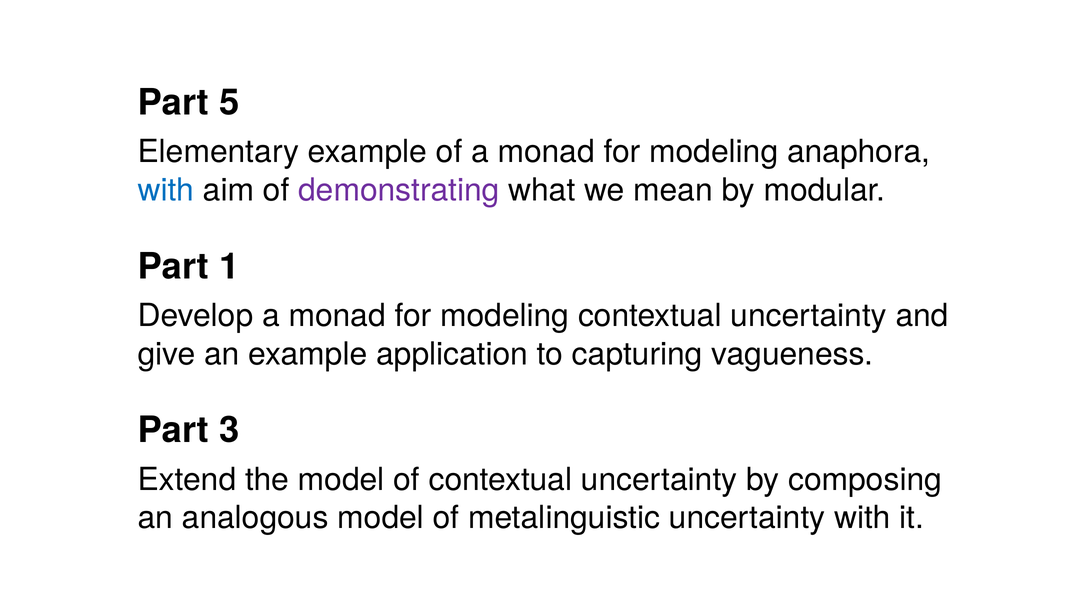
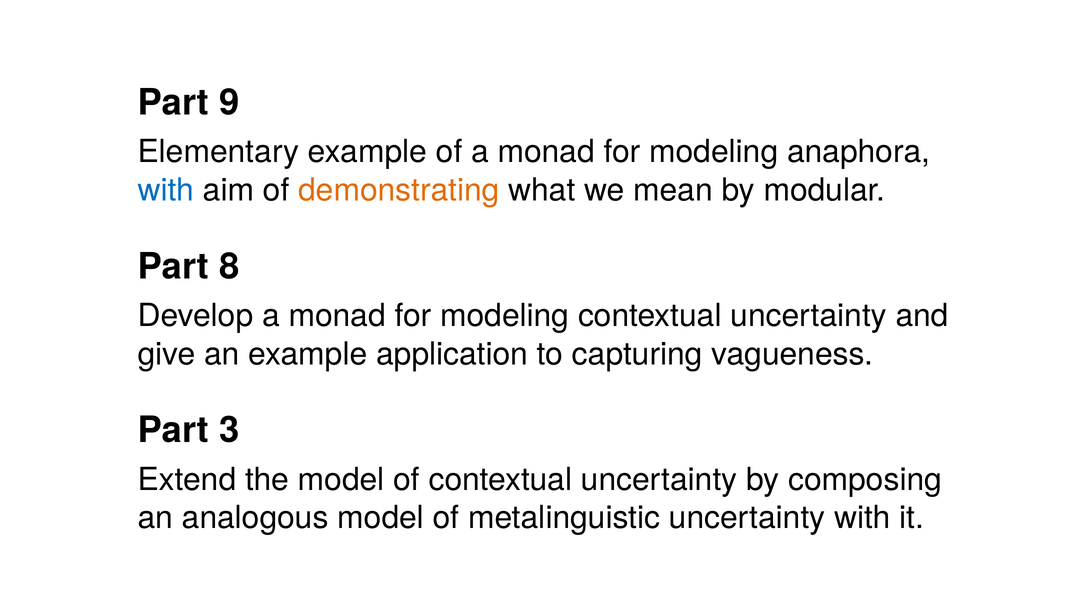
5: 5 -> 9
demonstrating colour: purple -> orange
1: 1 -> 8
